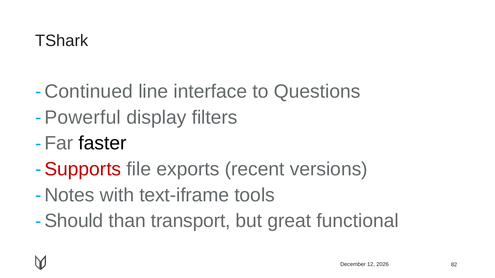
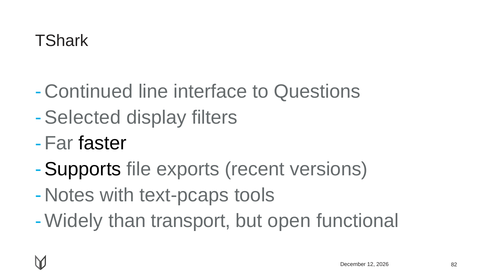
Powerful: Powerful -> Selected
Supports colour: red -> black
text-iframe: text-iframe -> text-pcaps
Should: Should -> Widely
great: great -> open
